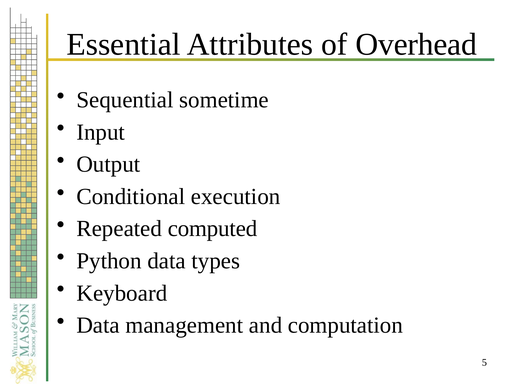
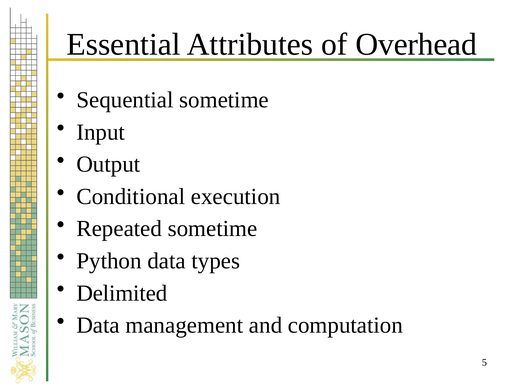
Repeated computed: computed -> sometime
Keyboard: Keyboard -> Delimited
